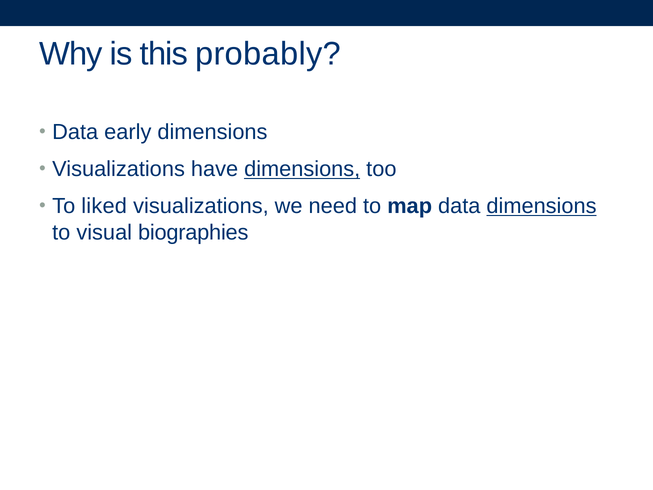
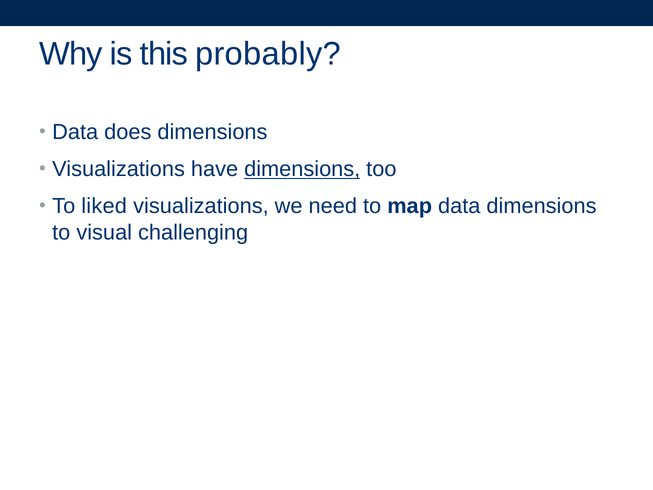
early: early -> does
dimensions at (542, 206) underline: present -> none
biographies: biographies -> challenging
